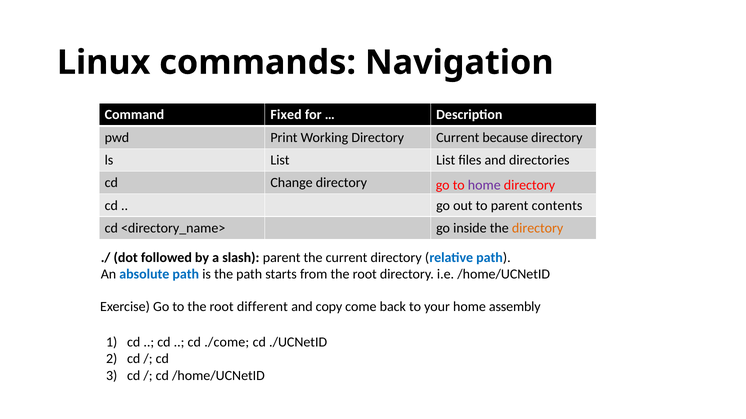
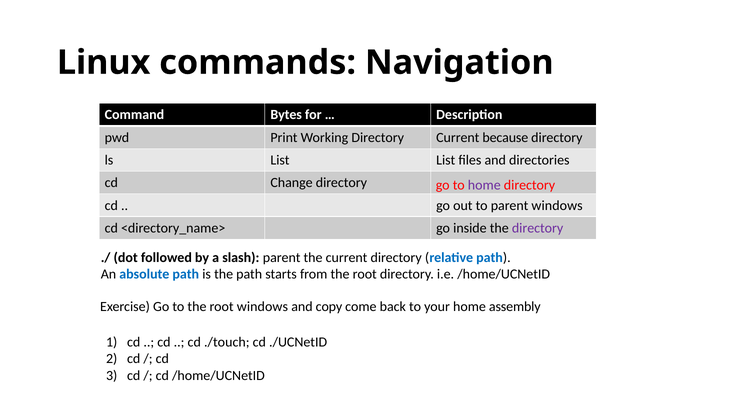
Fixed: Fixed -> Bytes
parent contents: contents -> windows
directory at (538, 228) colour: orange -> purple
root different: different -> windows
./come: ./come -> ./touch
